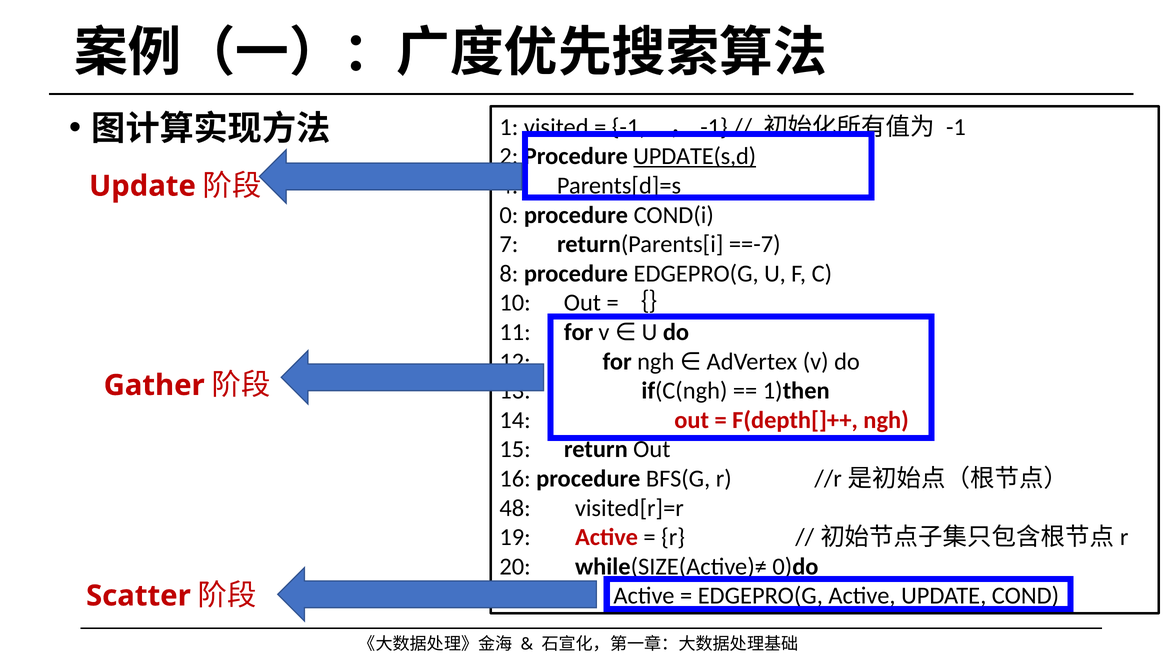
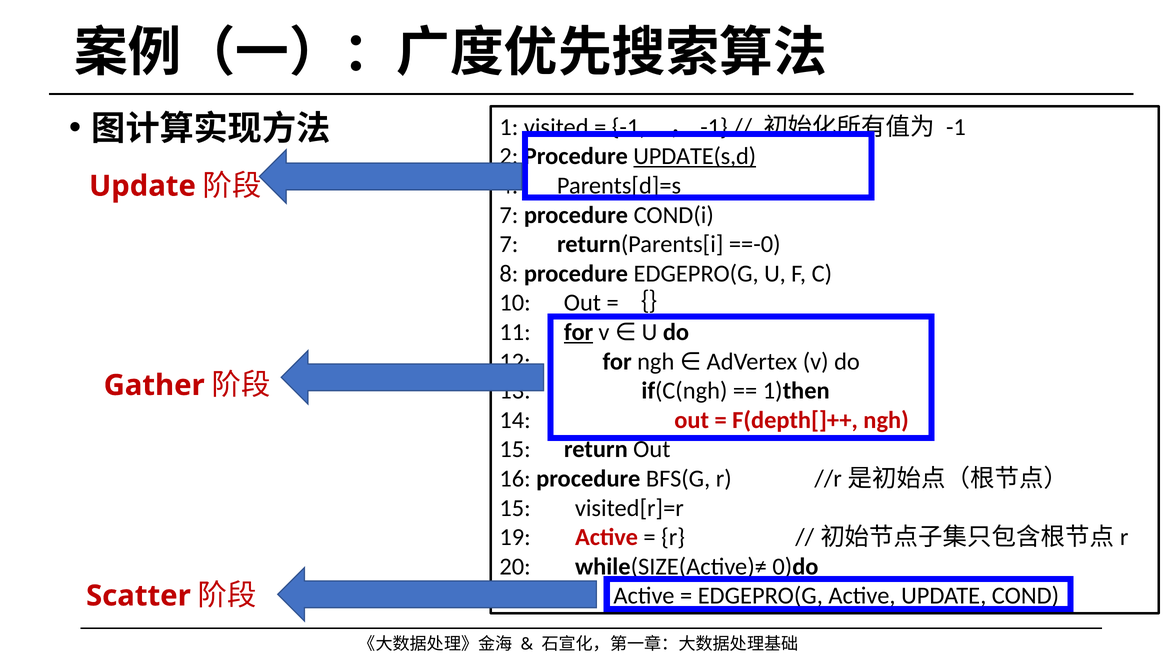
0 at (509, 215): 0 -> 7
==-7: ==-7 -> ==-0
for at (579, 332) underline: none -> present
48 at (515, 508): 48 -> 15
